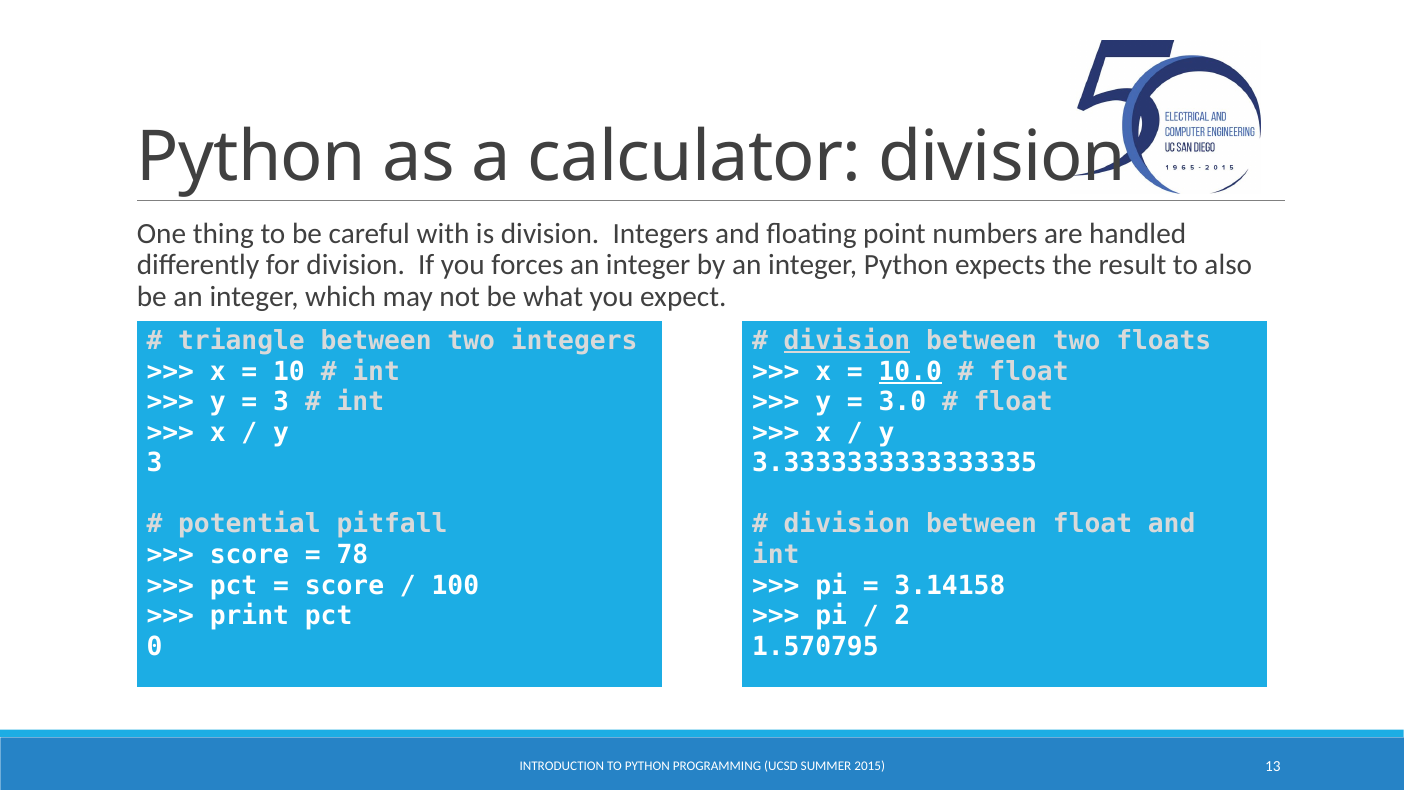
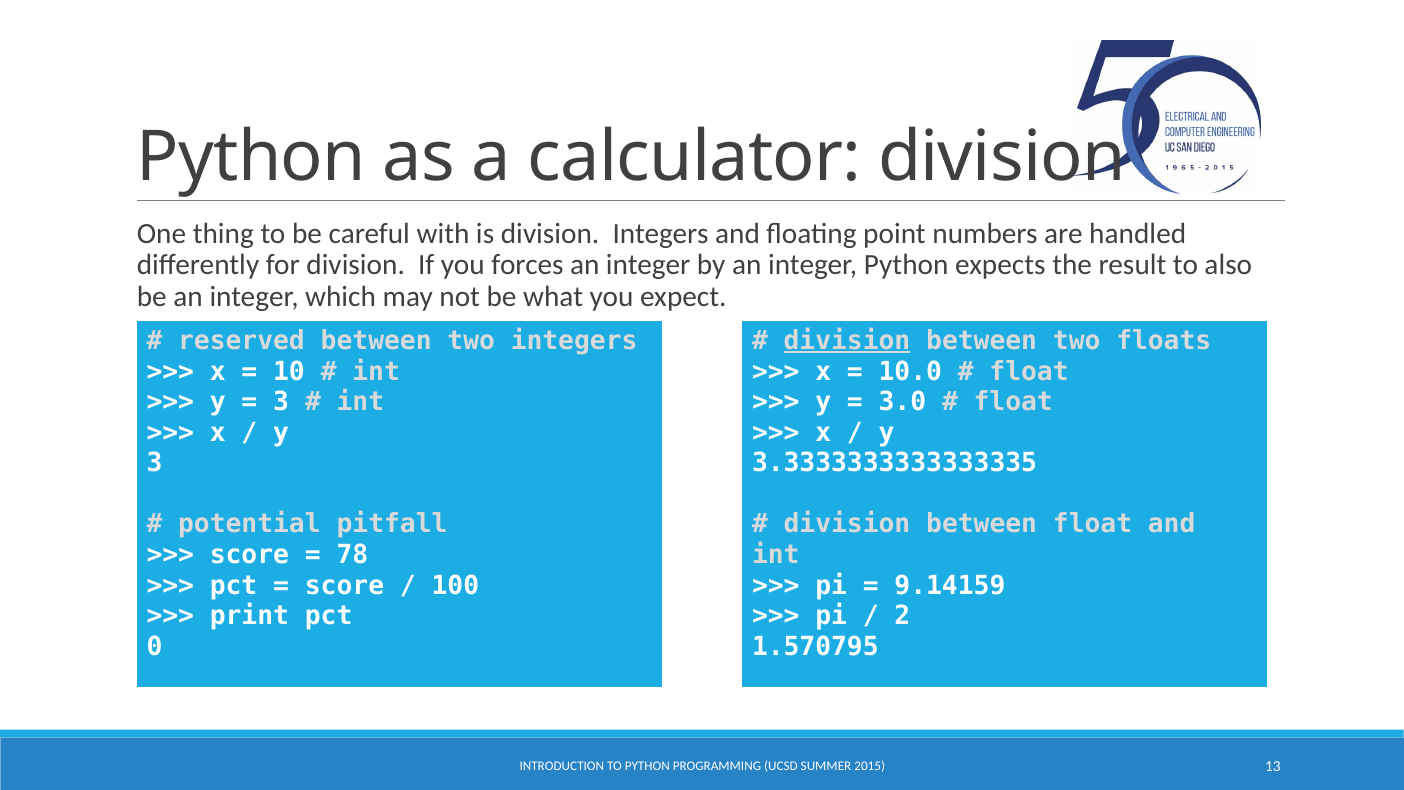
triangle: triangle -> reserved
10.0 underline: present -> none
3.14158: 3.14158 -> 9.14159
